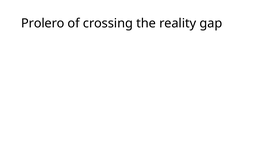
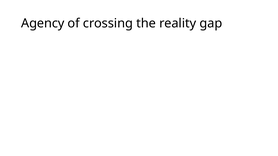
Prolero: Prolero -> Agency
